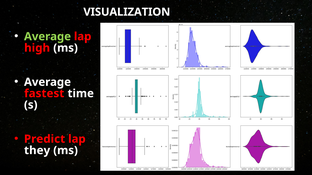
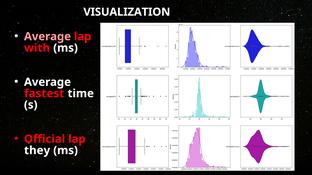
Average at (47, 37) colour: light green -> pink
high: high -> with
Predict: Predict -> Official
